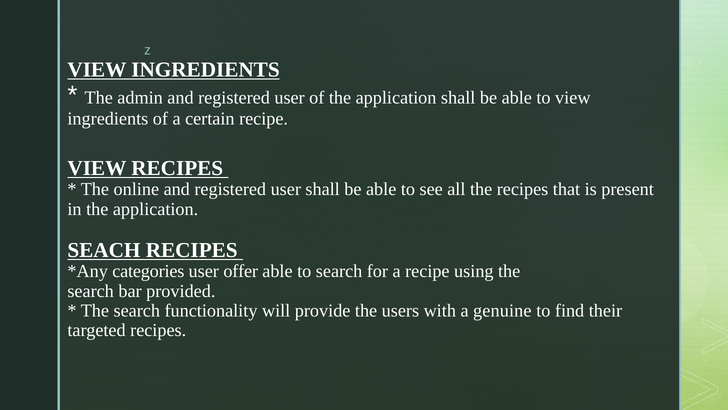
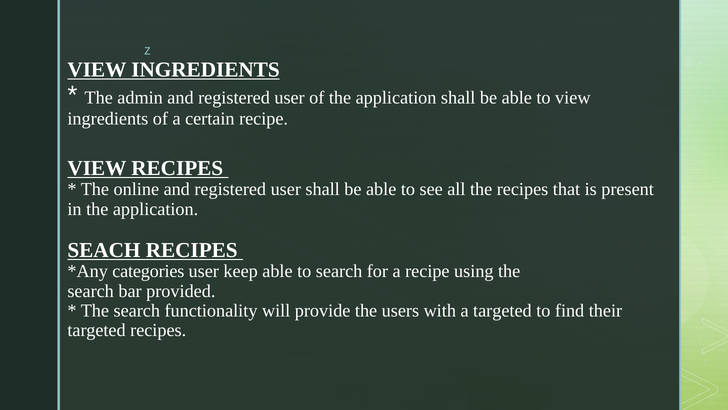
offer: offer -> keep
a genuine: genuine -> targeted
